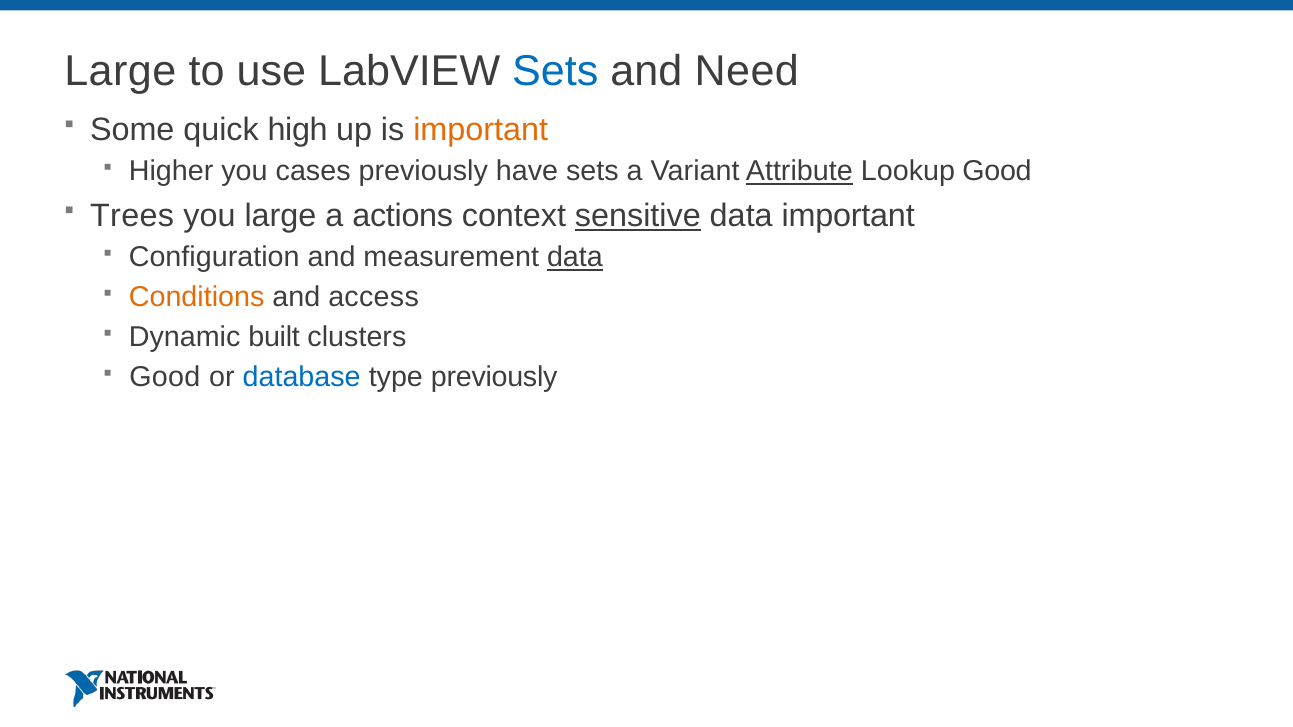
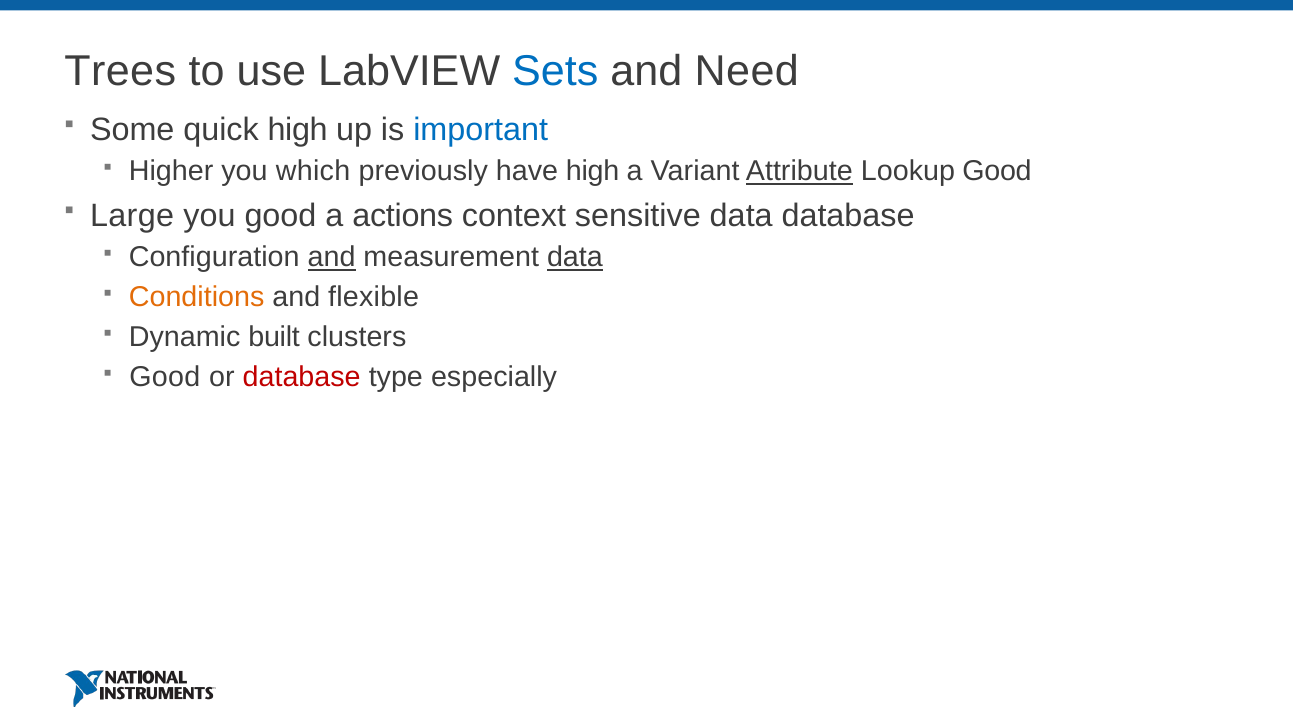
Large at (120, 71): Large -> Trees
important at (481, 130) colour: orange -> blue
cases: cases -> which
have sets: sets -> high
Trees: Trees -> Large
you large: large -> good
sensitive underline: present -> none
data important: important -> database
and at (332, 257) underline: none -> present
access: access -> flexible
database at (302, 378) colour: blue -> red
type previously: previously -> especially
